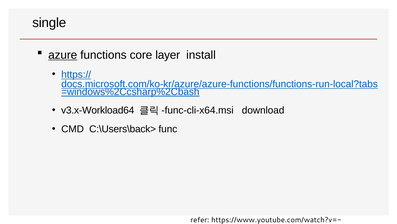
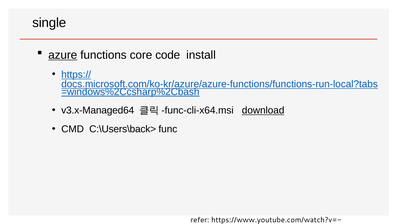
layer: layer -> code
v3.x-Workload64: v3.x-Workload64 -> v3.x-Managed64
download underline: none -> present
